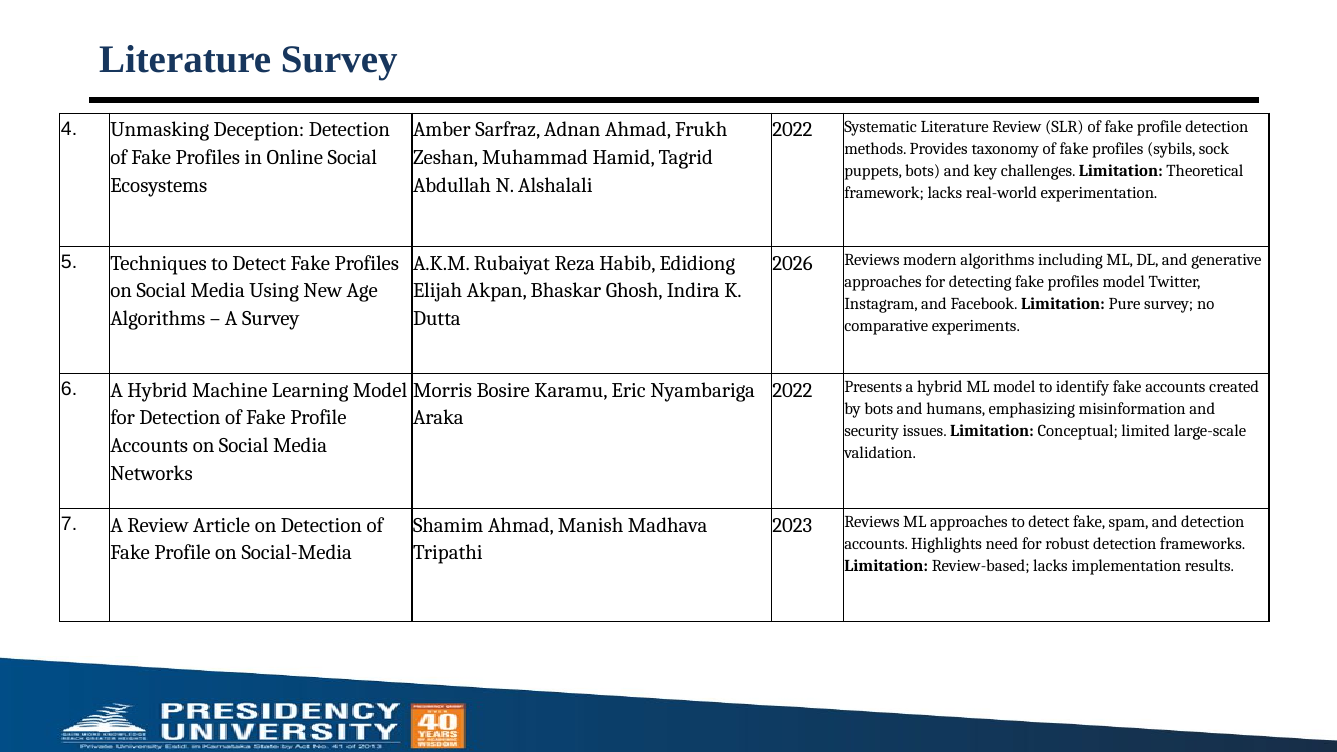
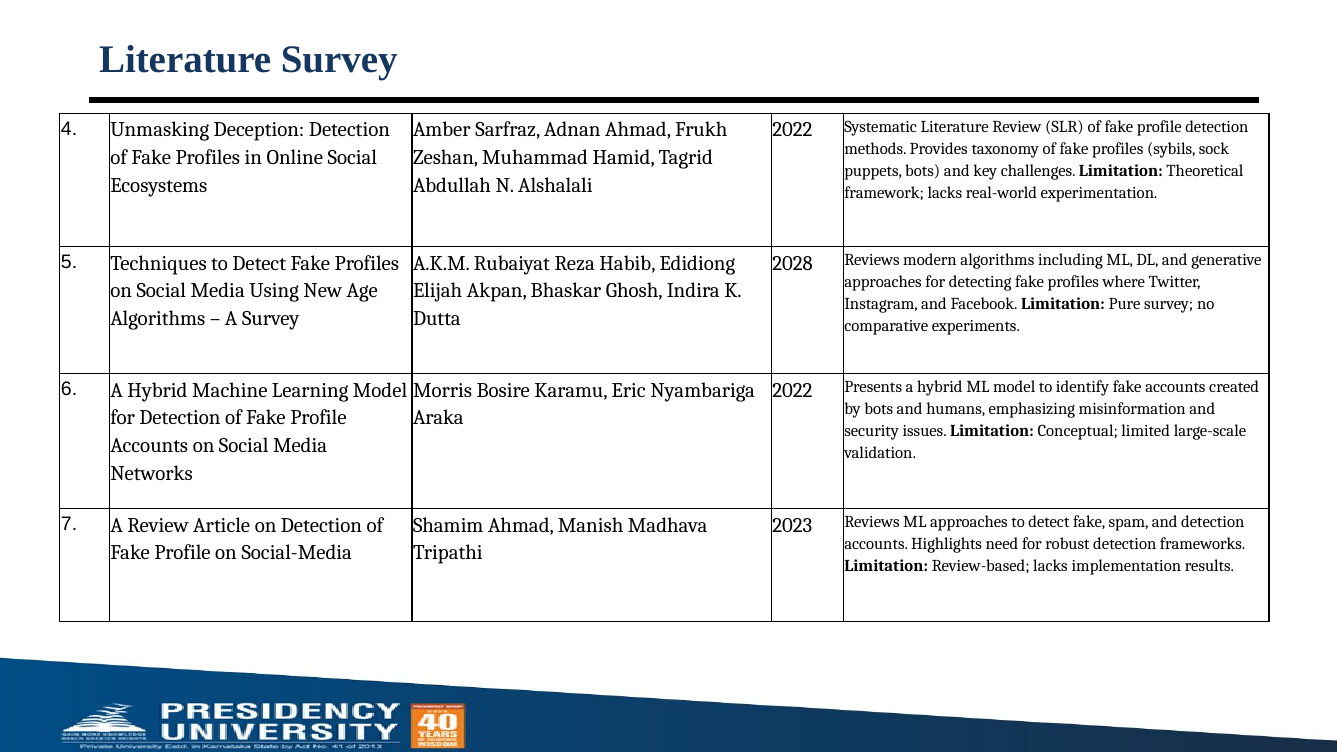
2026: 2026 -> 2028
profiles model: model -> where
